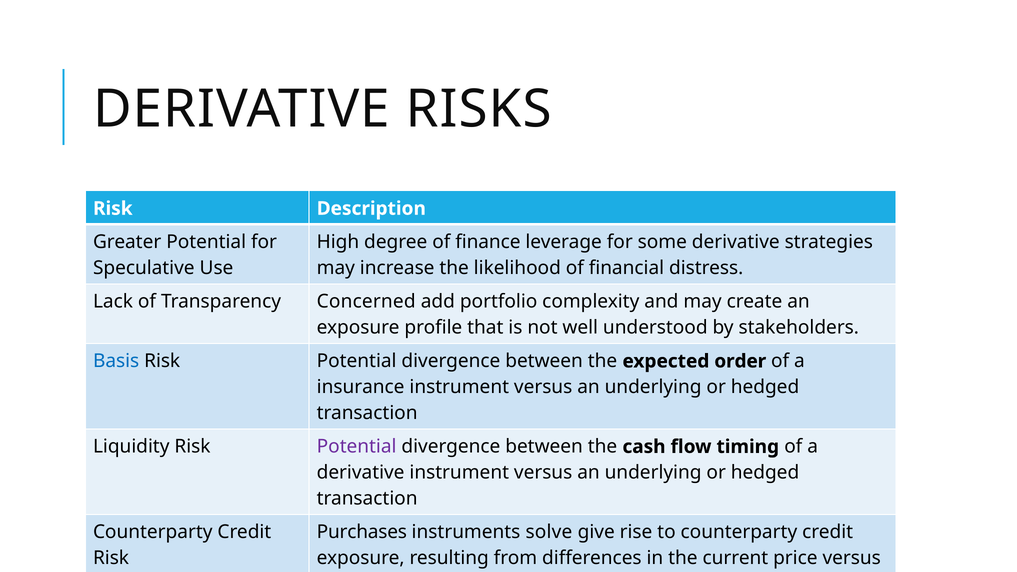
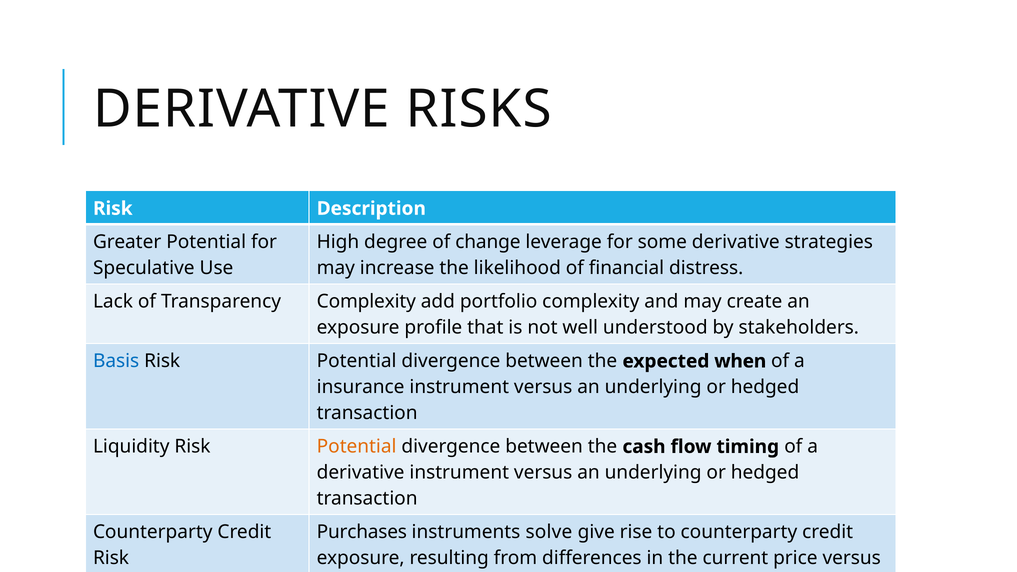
finance: finance -> change
Transparency Concerned: Concerned -> Complexity
order: order -> when
Potential at (357, 447) colour: purple -> orange
